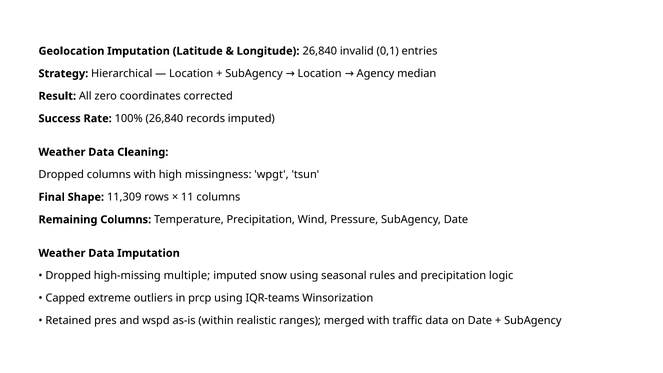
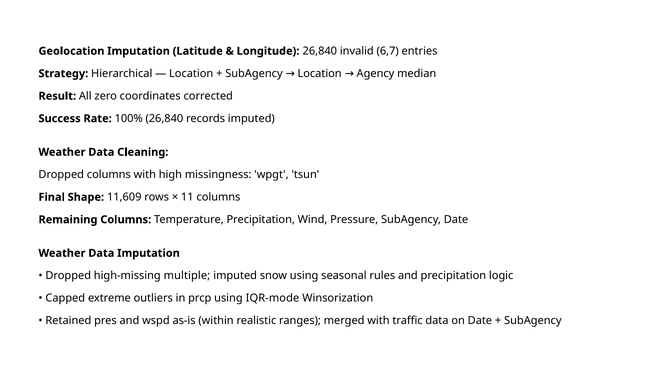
0,1: 0,1 -> 6,7
11,309: 11,309 -> 11,609
IQR-teams: IQR-teams -> IQR-mode
